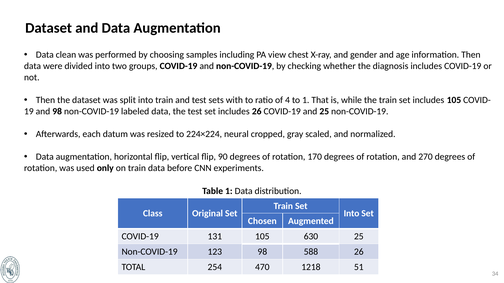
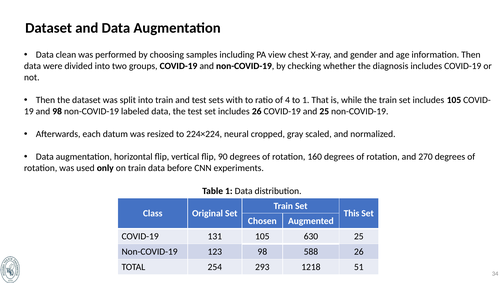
170: 170 -> 160
Into at (352, 214): Into -> This
470: 470 -> 293
